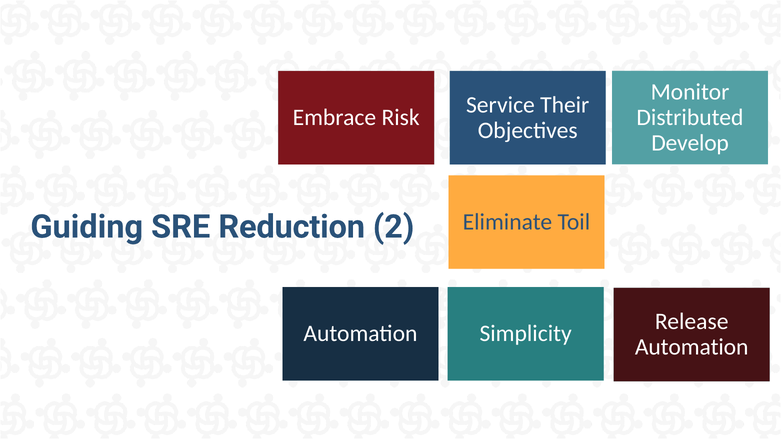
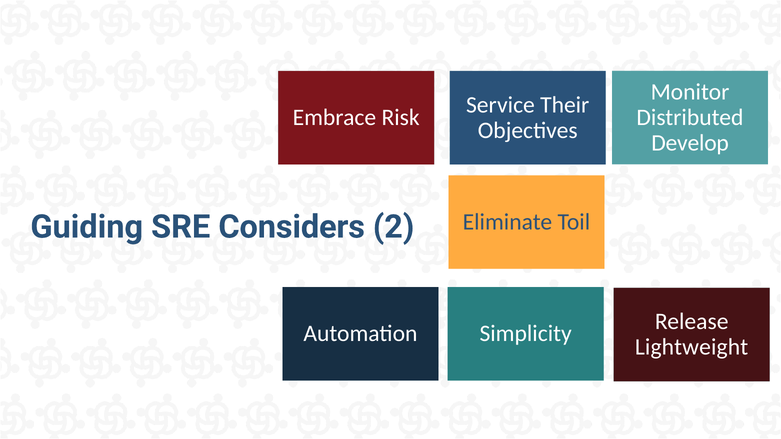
Reduction: Reduction -> Considers
Automation at (692, 347): Automation -> Lightweight
